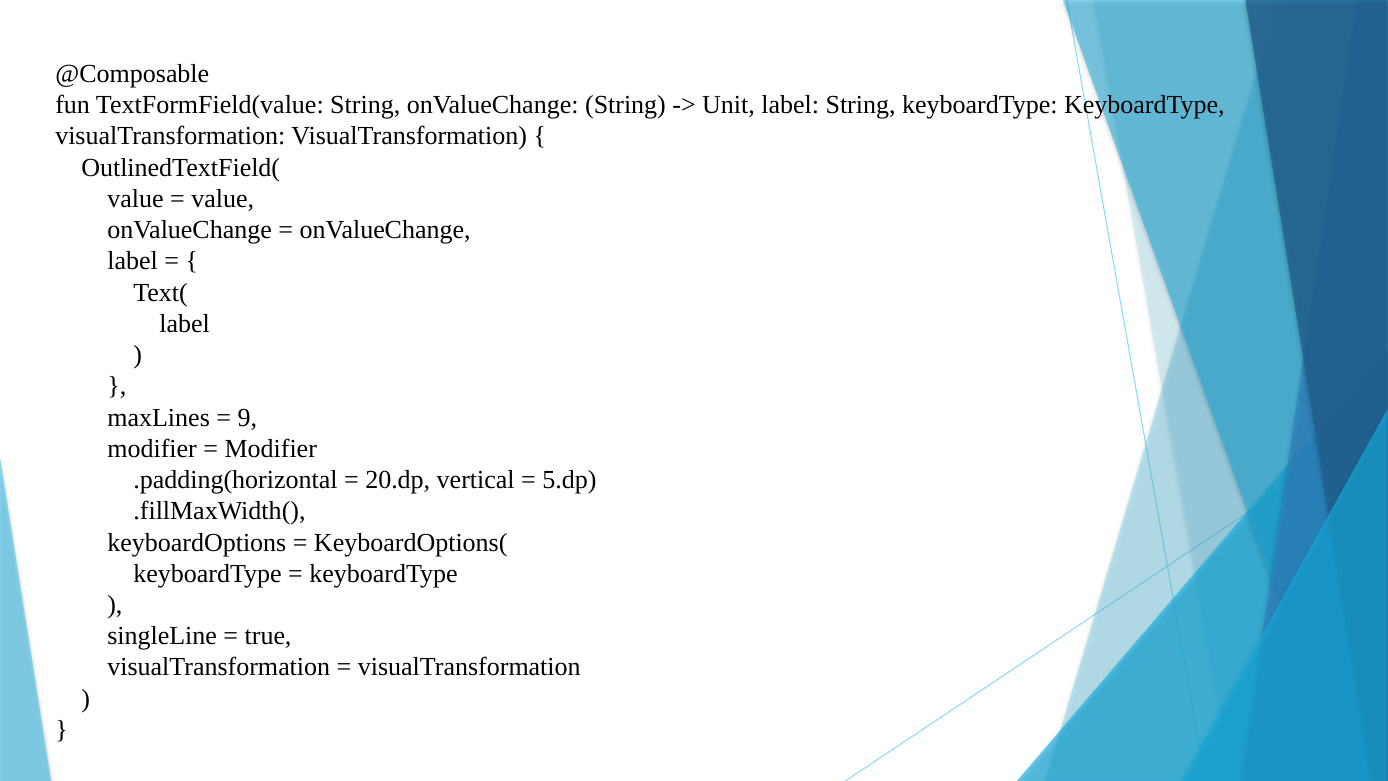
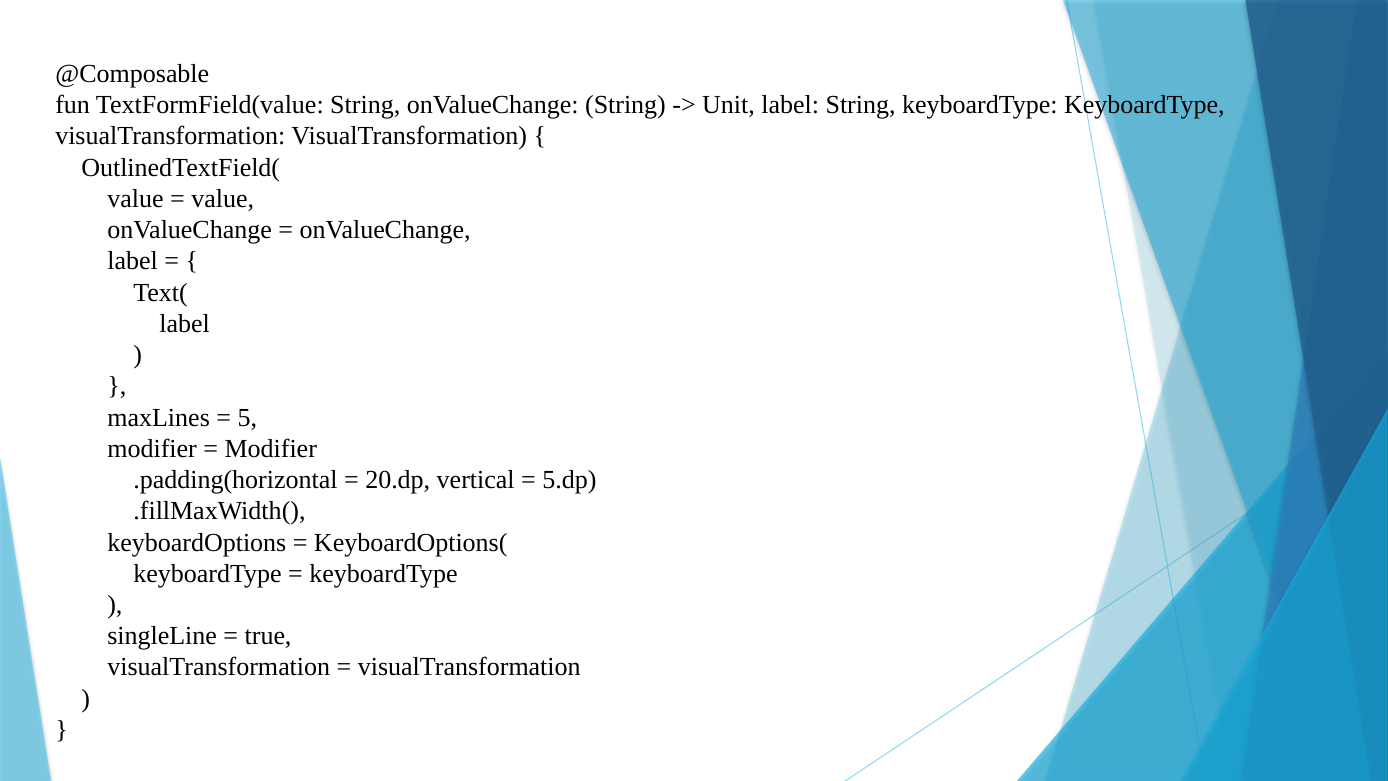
9: 9 -> 5
